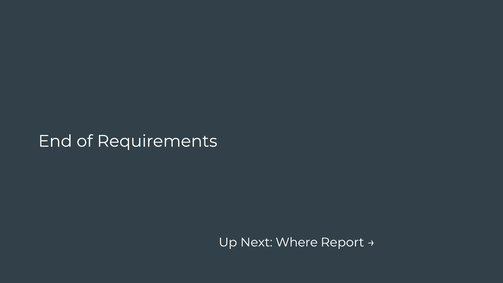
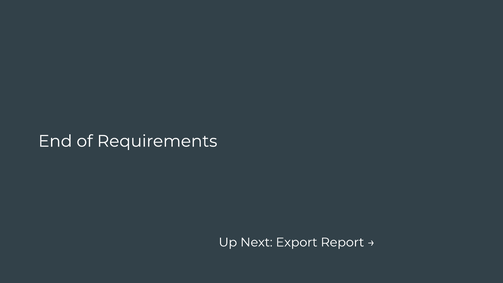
Where: Where -> Export
